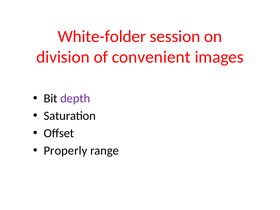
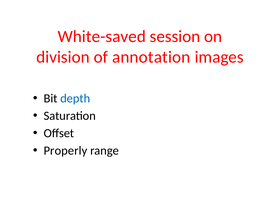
White-folder: White-folder -> White-saved
convenient: convenient -> annotation
depth colour: purple -> blue
